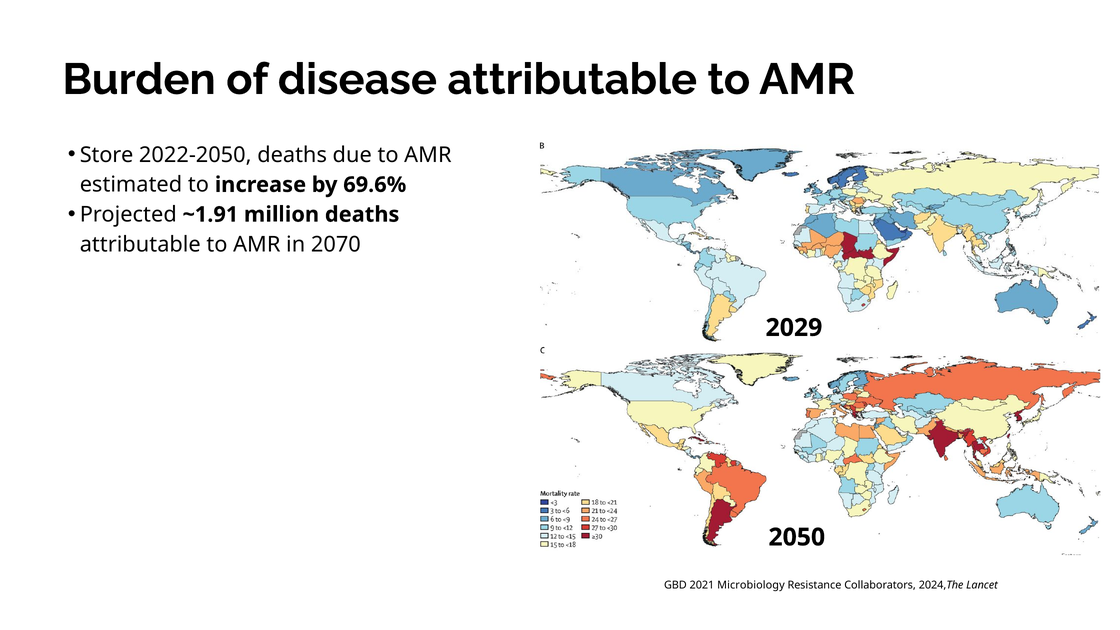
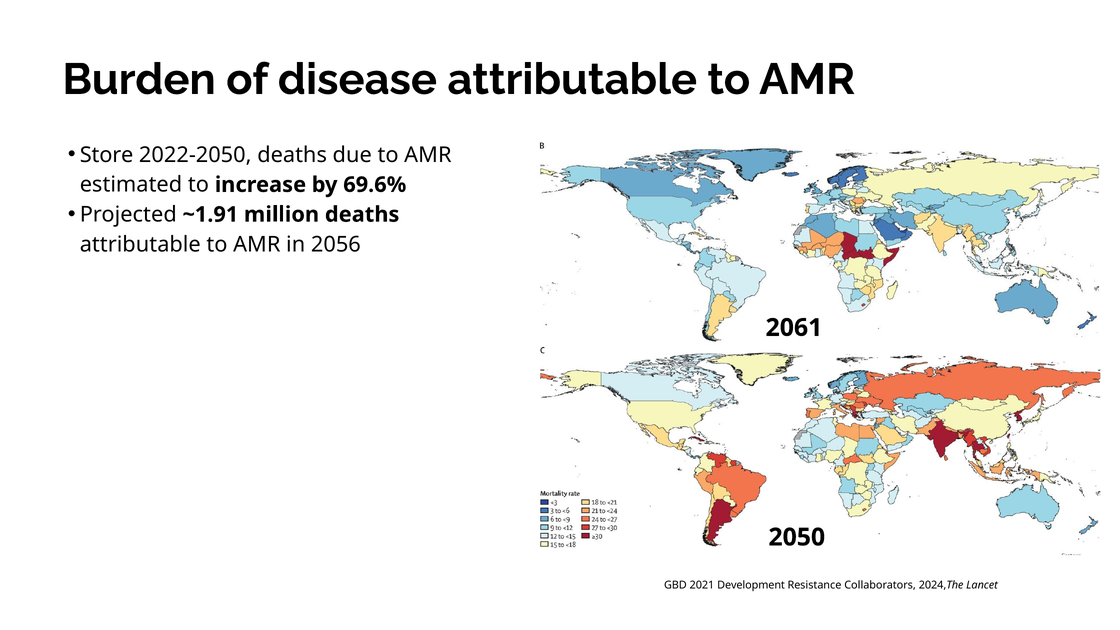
2070: 2070 -> 2056
2029: 2029 -> 2061
Microbiology: Microbiology -> Development
